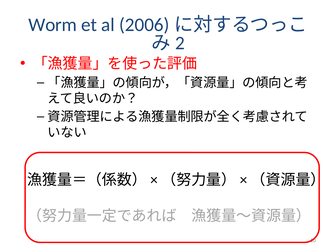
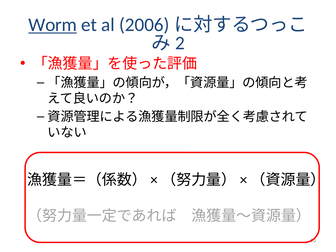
Worm underline: none -> present
